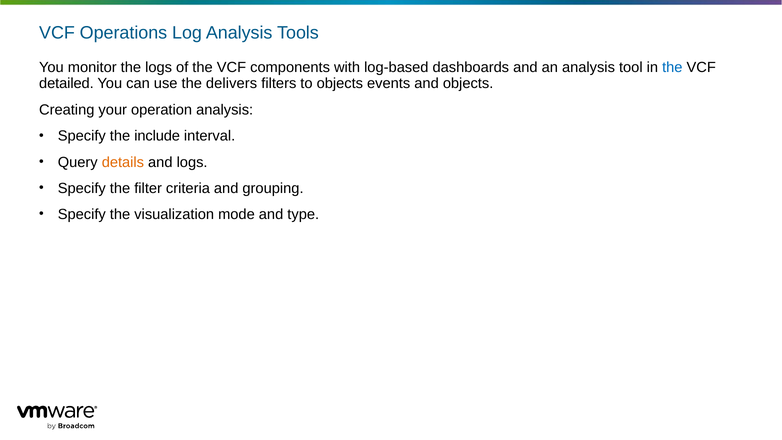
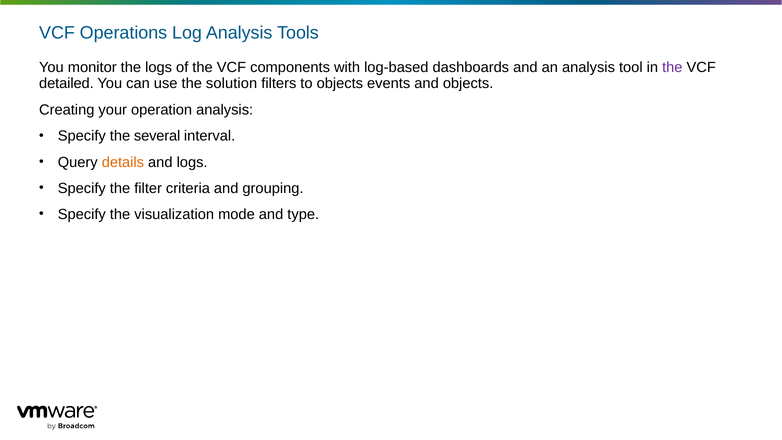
the at (672, 67) colour: blue -> purple
delivers: delivers -> solution
include: include -> several
